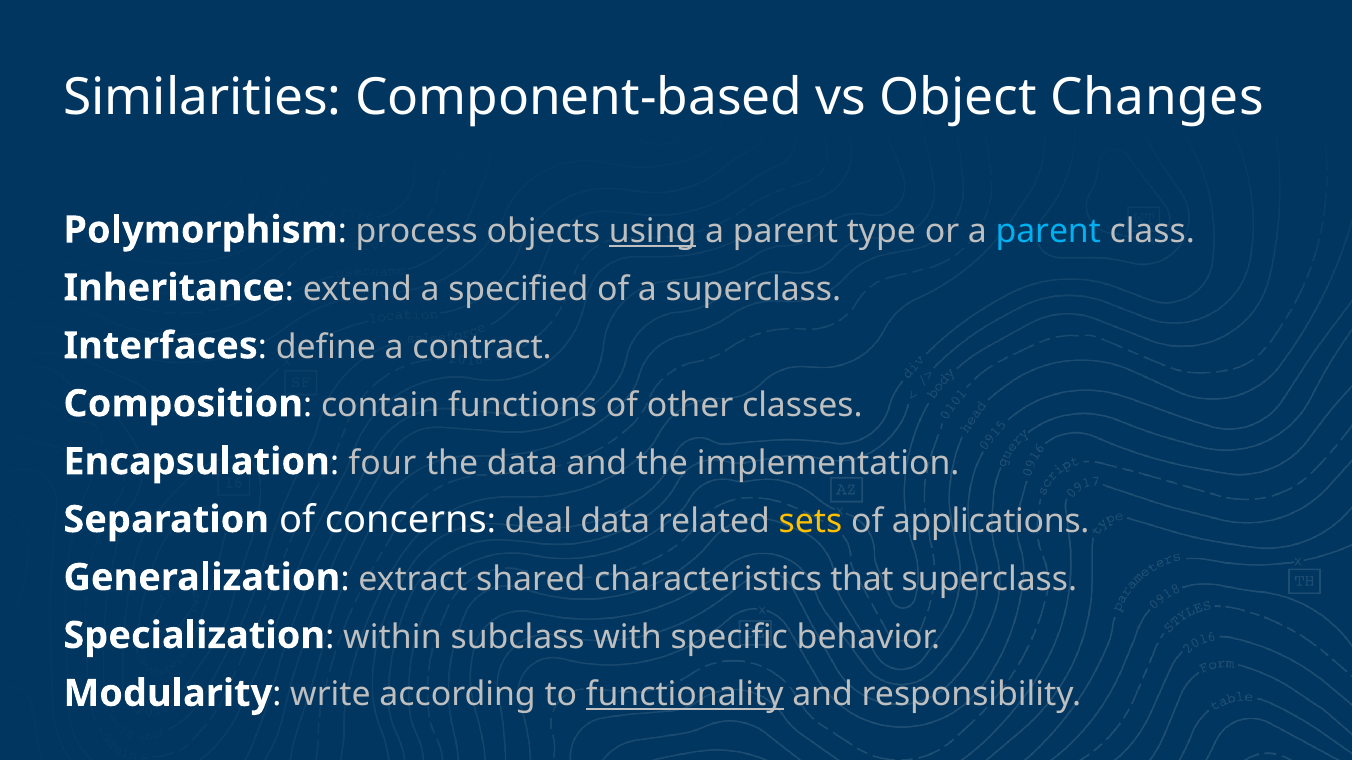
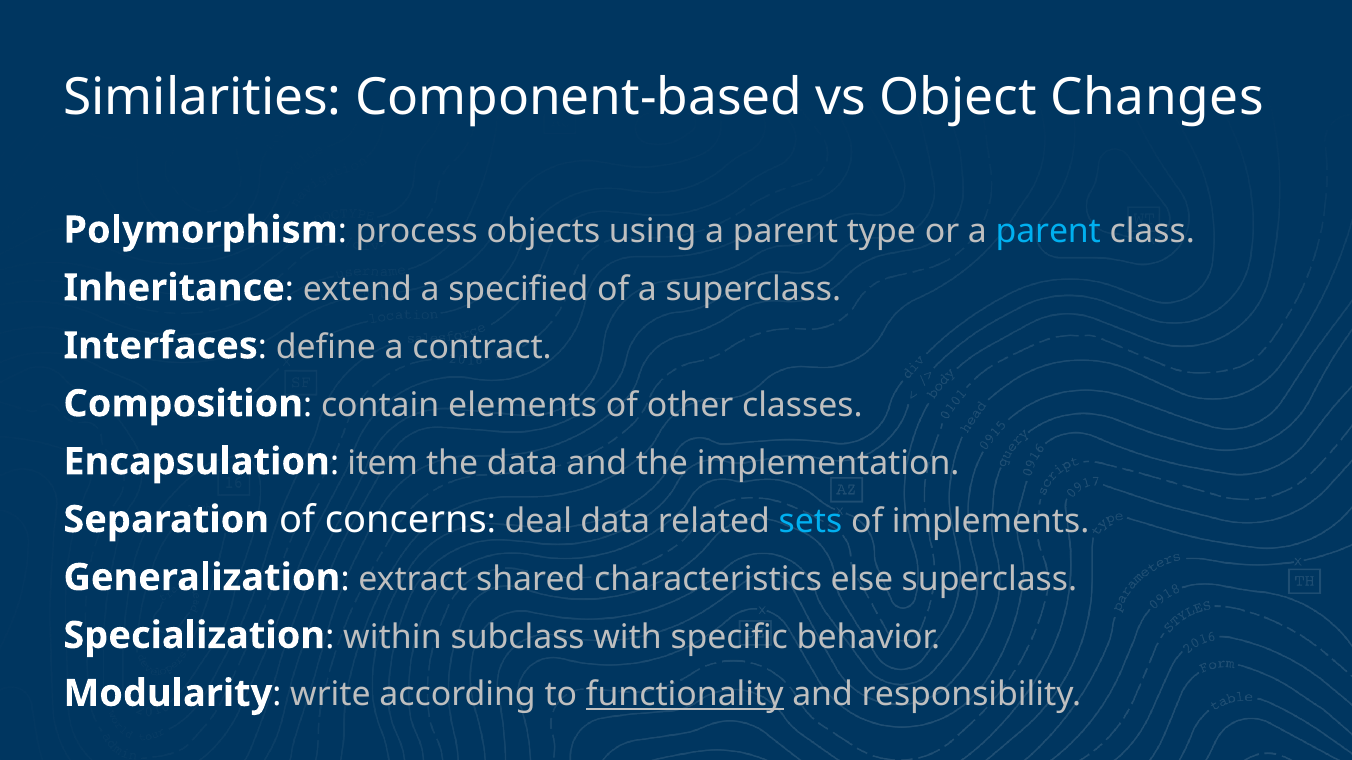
using underline: present -> none
functions: functions -> elements
four: four -> item
sets colour: yellow -> light blue
applications: applications -> implements
that: that -> else
